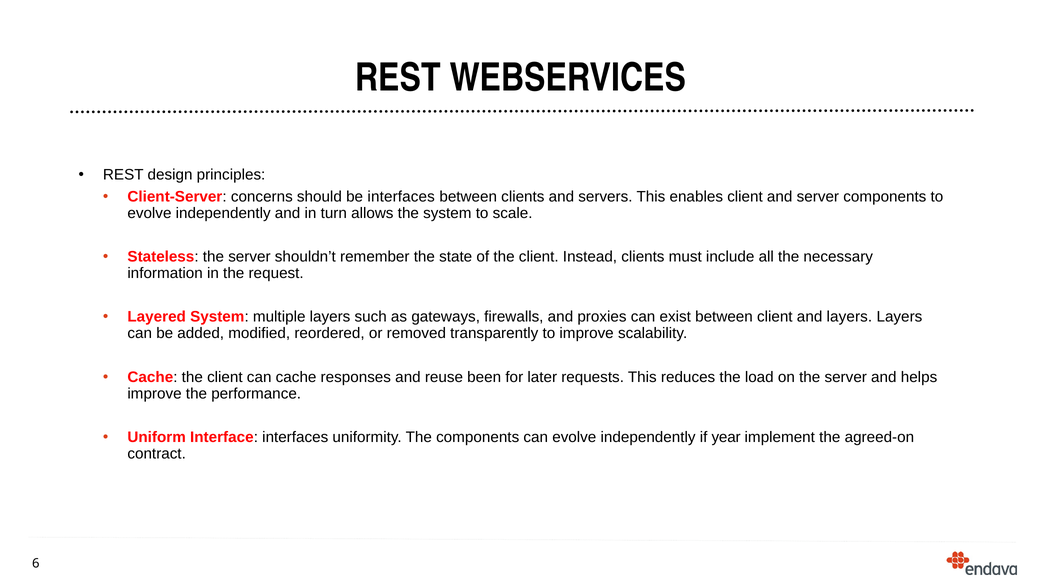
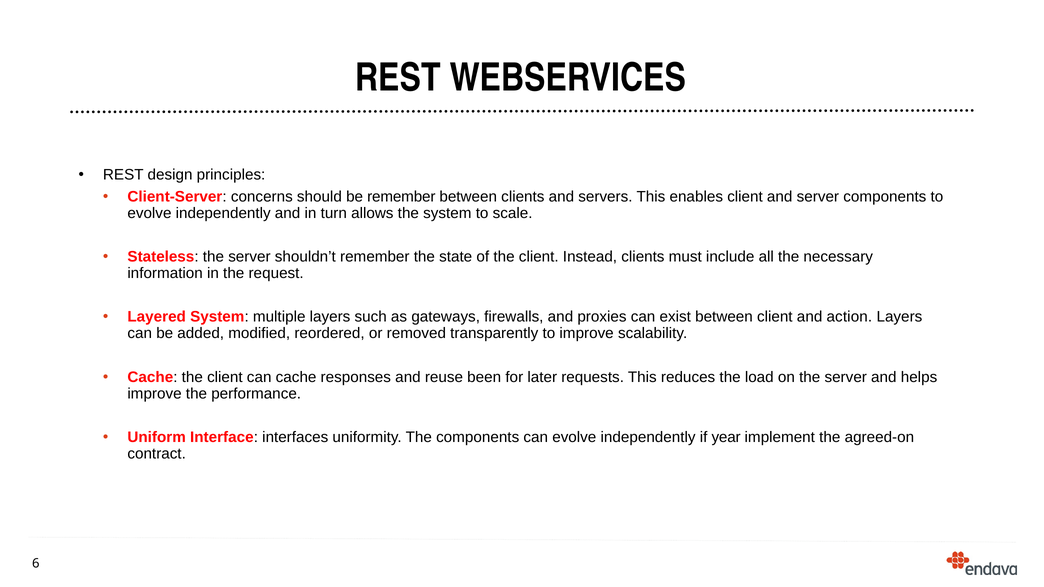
be interfaces: interfaces -> remember
and layers: layers -> action
